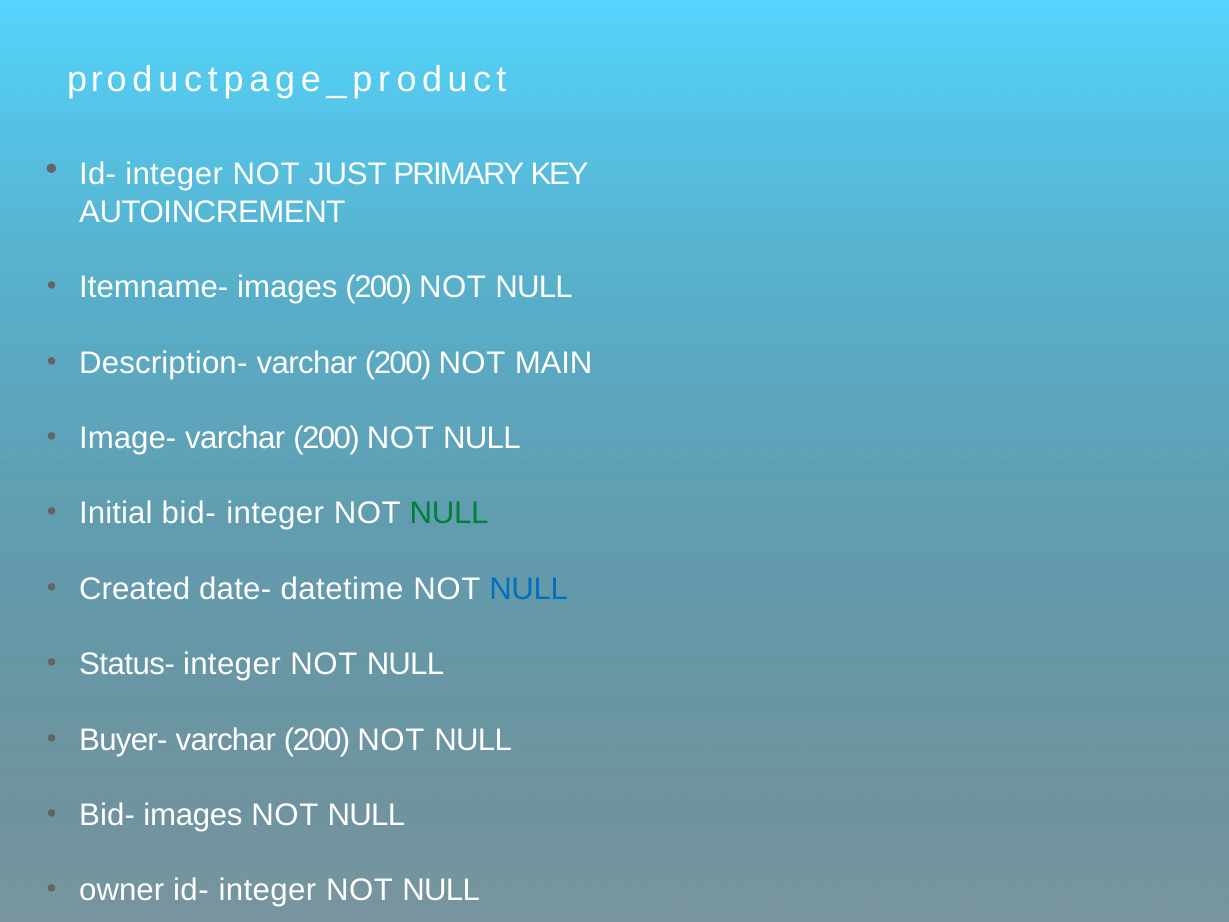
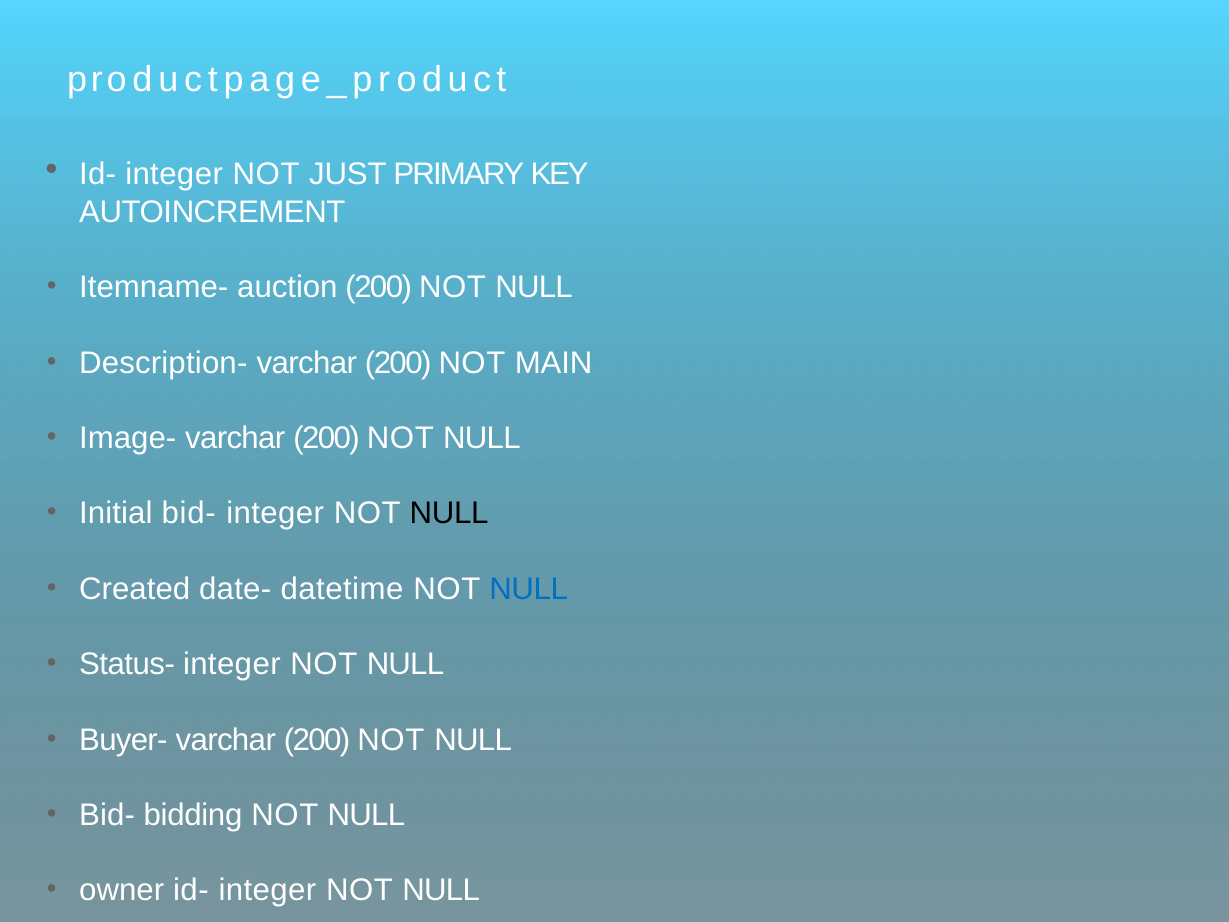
Itemname- images: images -> auction
NULL at (449, 514) colour: green -> black
Bid- images: images -> bidding
